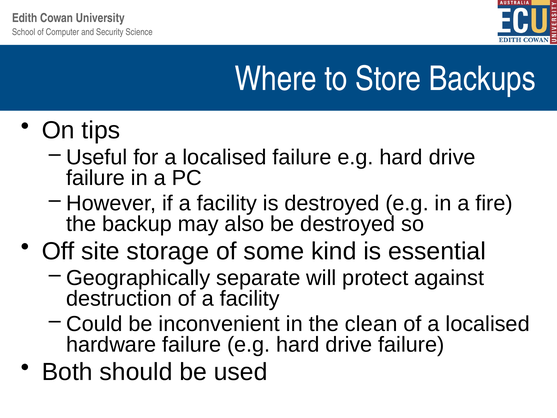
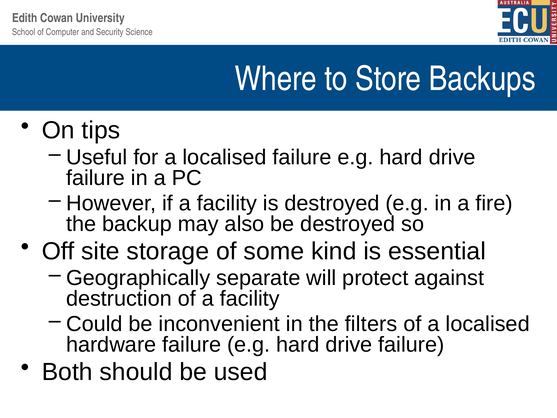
clean: clean -> filters
